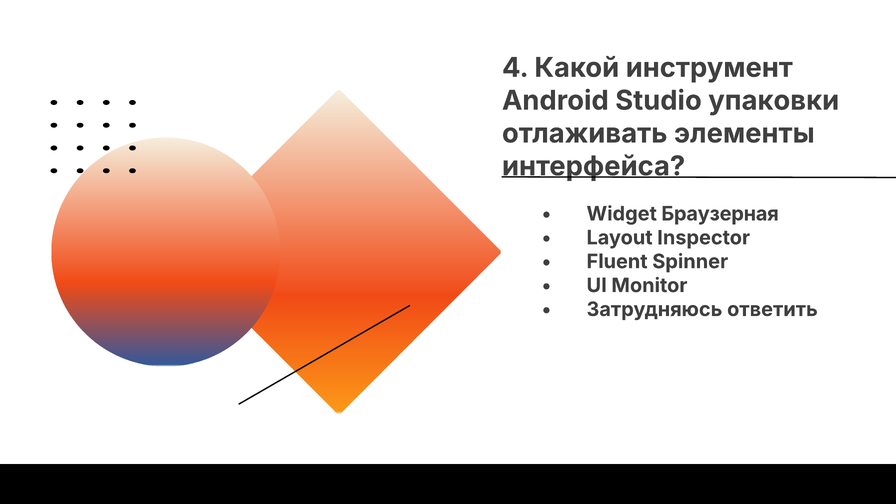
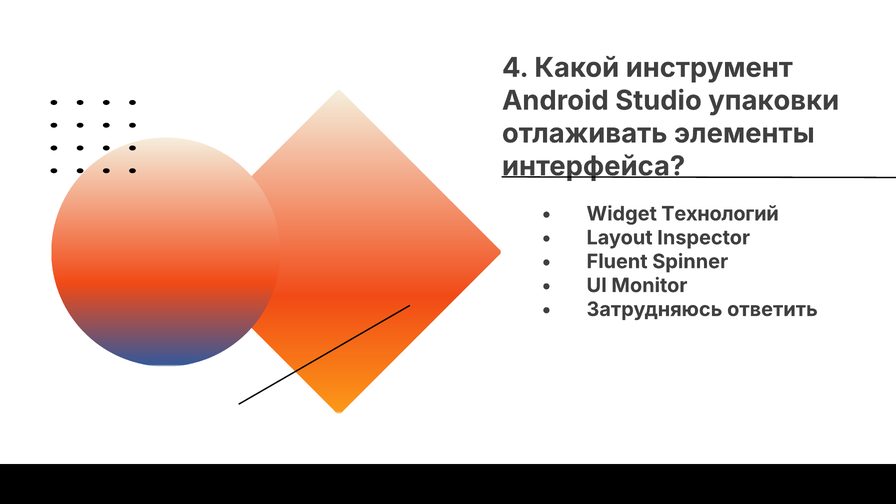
Браузерная: Браузерная -> Технологий
